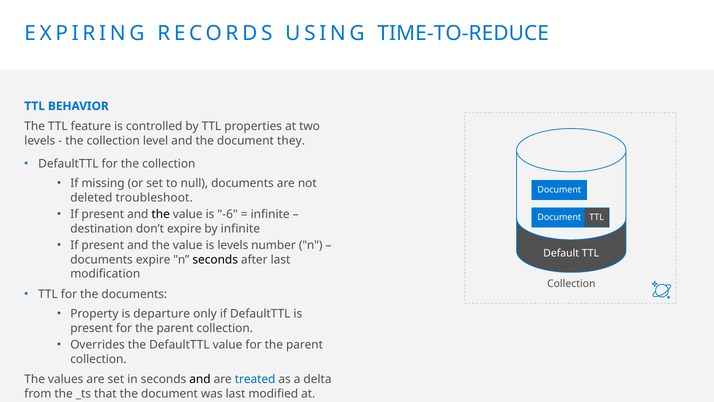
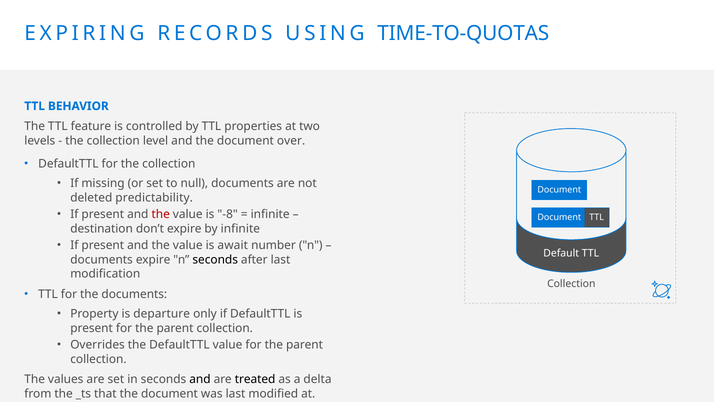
TIME-TO-REDUCE: TIME-TO-REDUCE -> TIME-TO-QUOTAS
they: they -> over
troubleshoot: troubleshoot -> predictability
the at (161, 214) colour: black -> red
-6: -6 -> -8
is levels: levels -> await
treated colour: blue -> black
